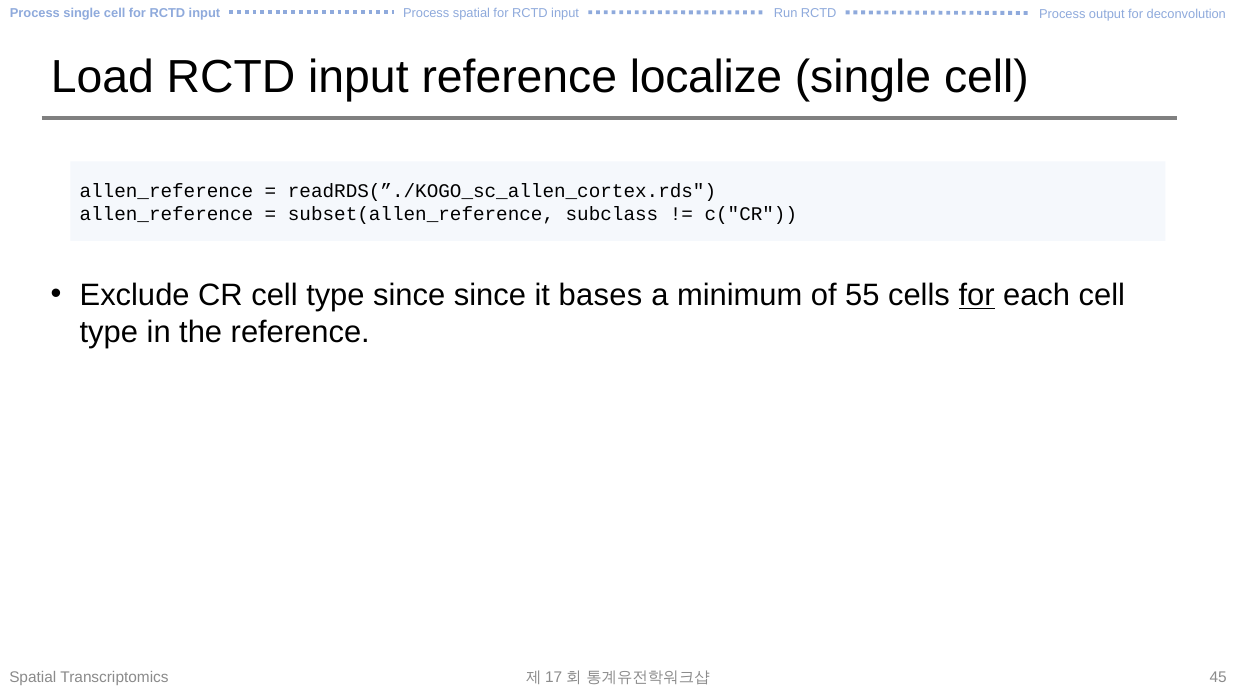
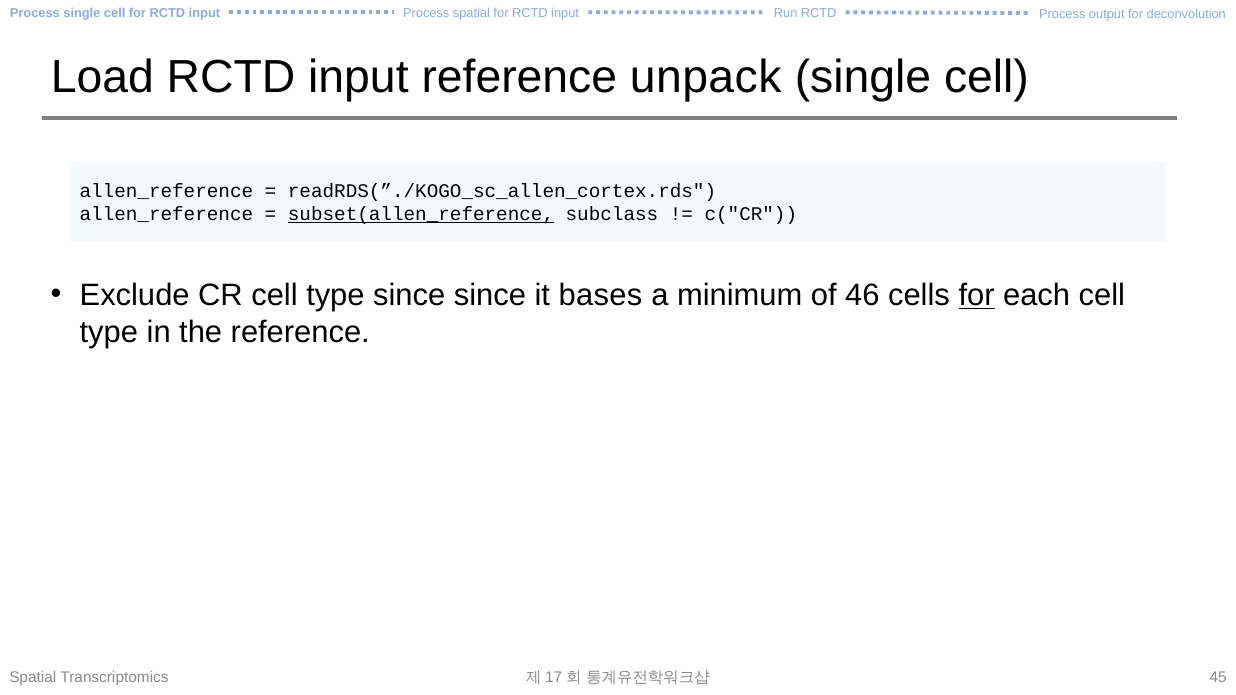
localize: localize -> unpack
subset(allen_reference underline: none -> present
55: 55 -> 46
